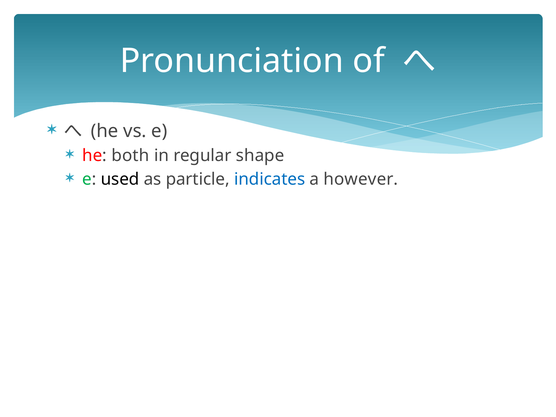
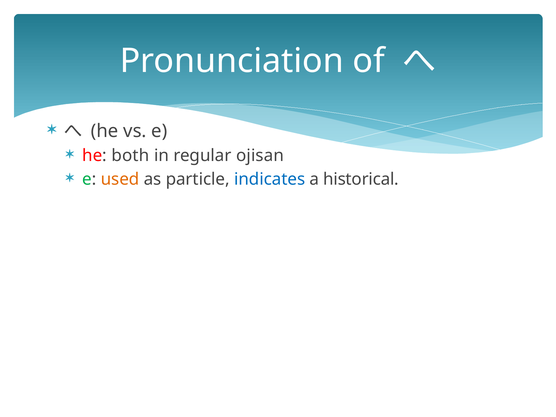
shape: shape -> ojisan
used colour: black -> orange
however: however -> historical
